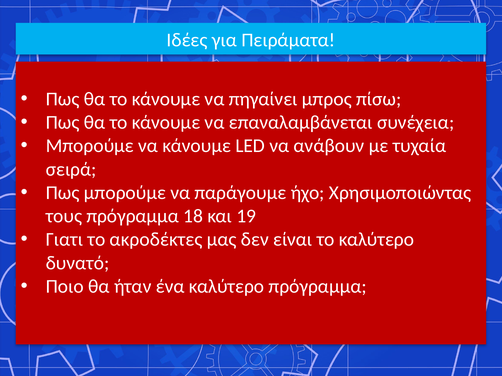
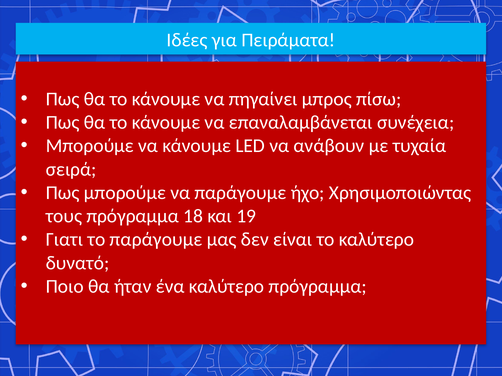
το ακροδέκτες: ακροδέκτες -> παράγουμε
